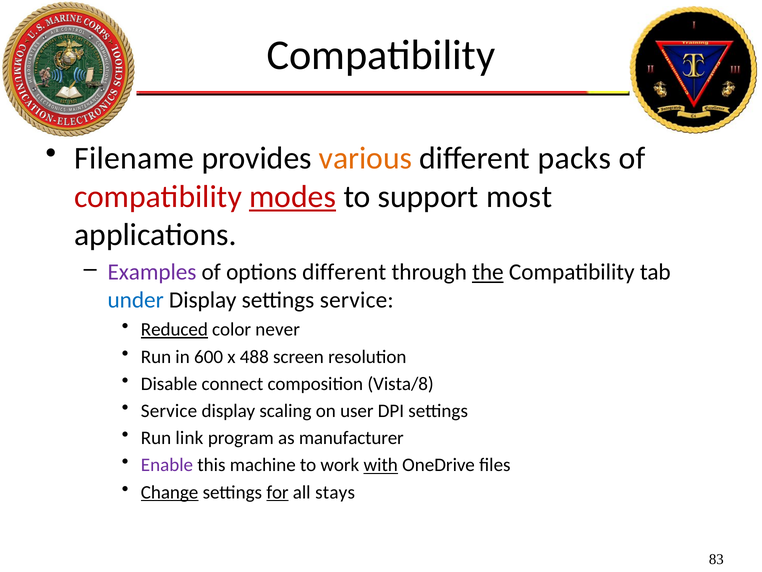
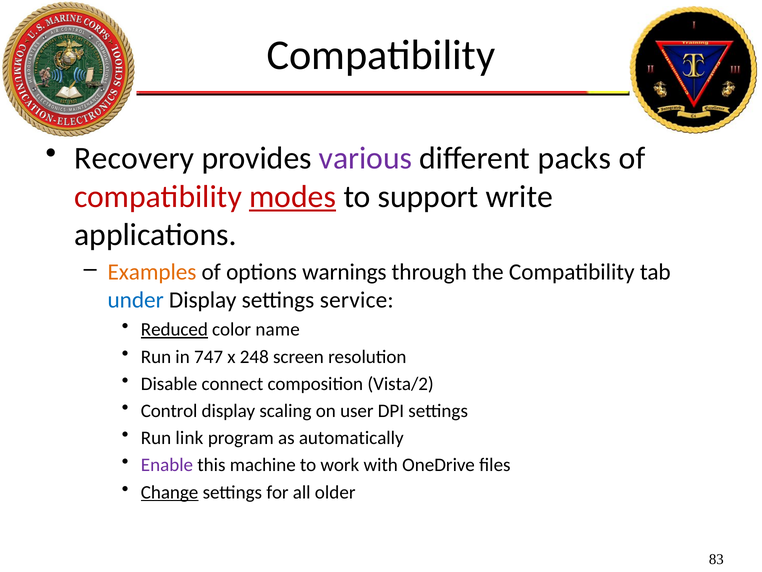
Filename: Filename -> Recovery
various colour: orange -> purple
most: most -> write
Examples colour: purple -> orange
options different: different -> warnings
the underline: present -> none
never: never -> name
600: 600 -> 747
488: 488 -> 248
Vista/8: Vista/8 -> Vista/2
Service at (169, 411): Service -> Control
manufacturer: manufacturer -> automatically
with underline: present -> none
for underline: present -> none
stays: stays -> older
